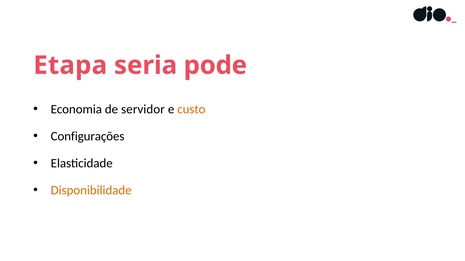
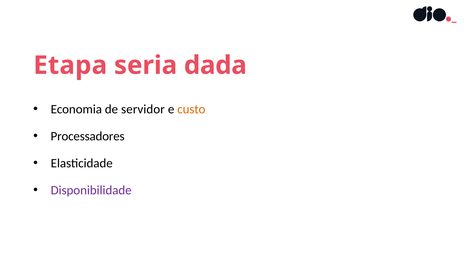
pode: pode -> dada
Configurações: Configurações -> Processadores
Disponibilidade colour: orange -> purple
